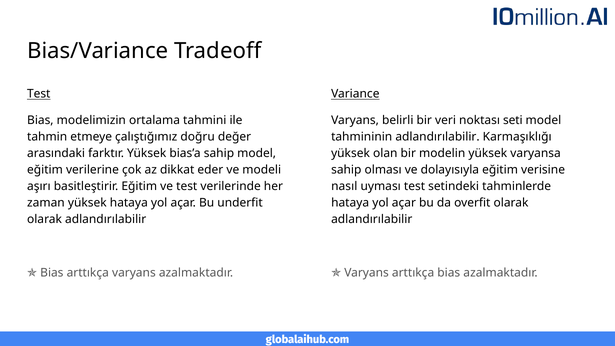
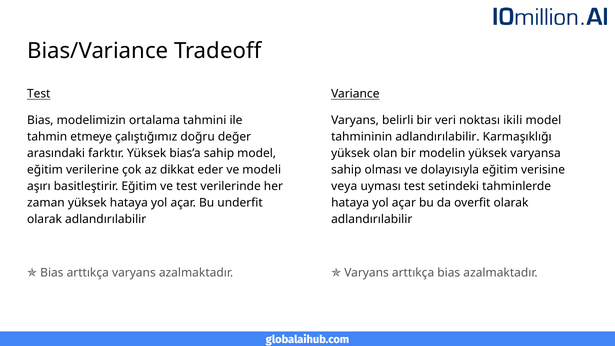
seti: seti -> ikili
nasıl: nasıl -> veya
